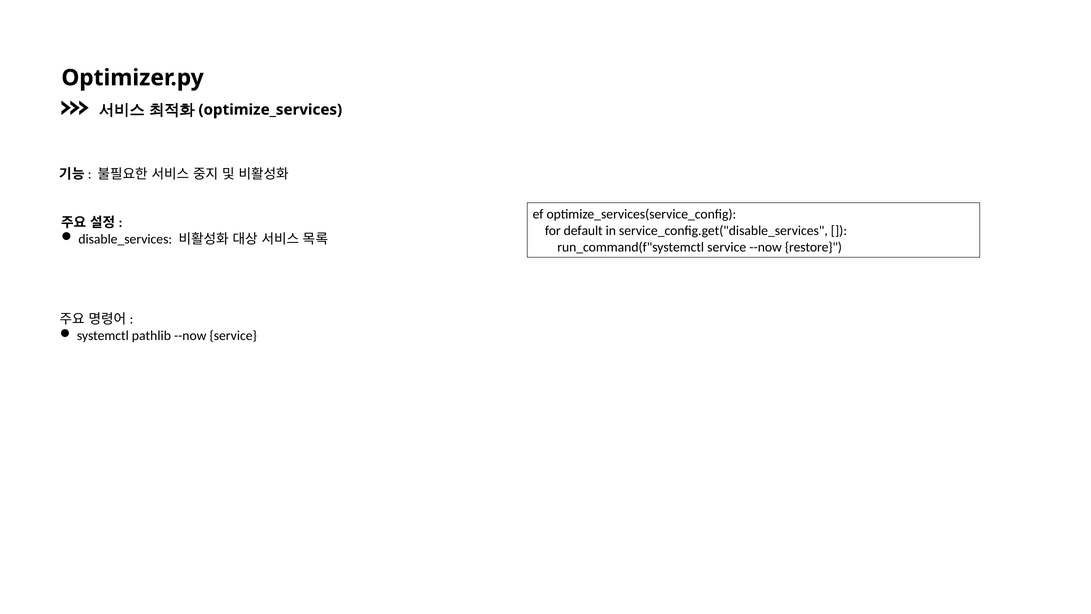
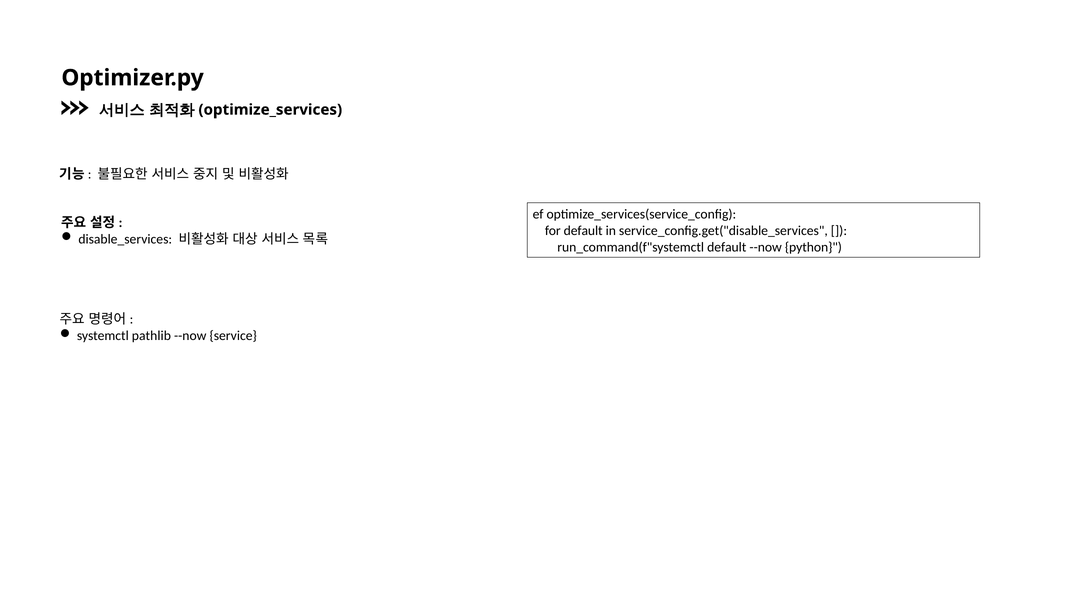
run_command(f"systemctl service: service -> default
restore: restore -> python
